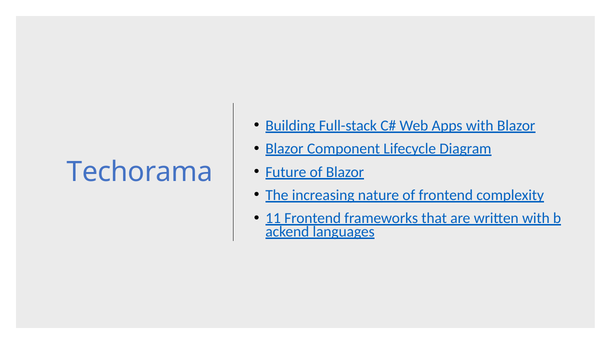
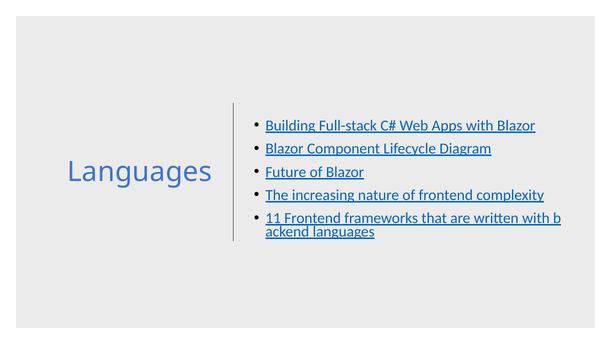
Techorama at (140, 172): Techorama -> Languages
